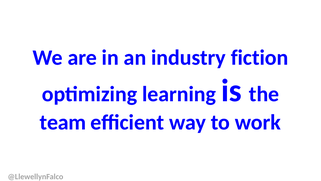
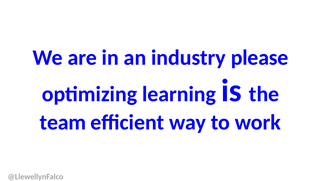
fiction: fiction -> please
